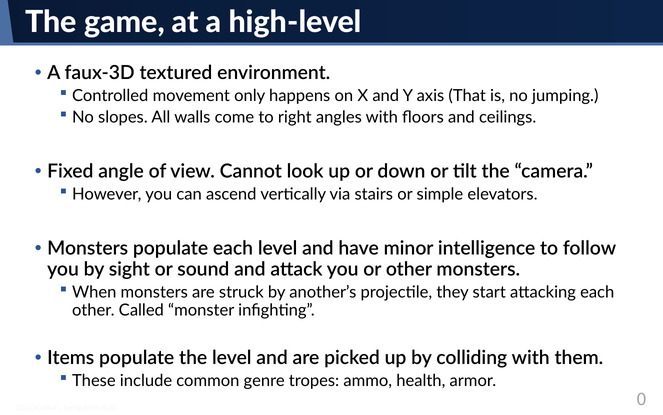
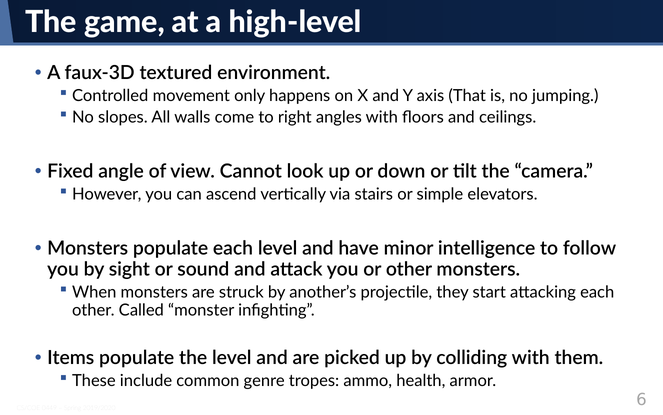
0: 0 -> 6
